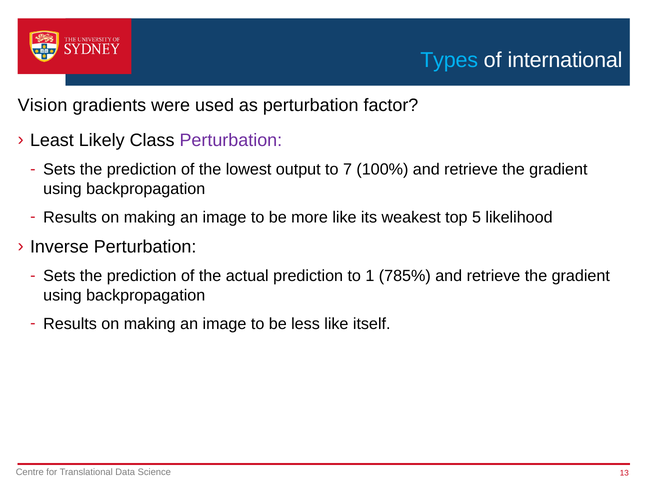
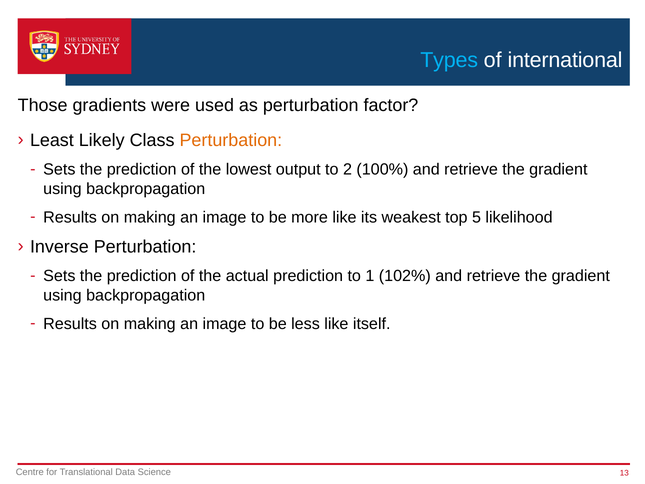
Vision: Vision -> Those
Perturbation at (231, 140) colour: purple -> orange
7: 7 -> 2
785%: 785% -> 102%
